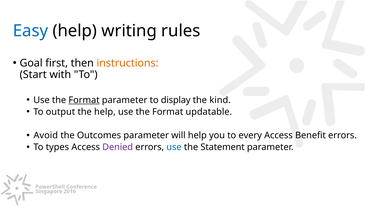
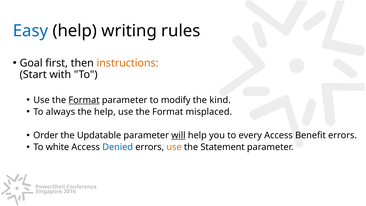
display: display -> modify
output: output -> always
updatable: updatable -> misplaced
Avoid: Avoid -> Order
Outcomes: Outcomes -> Updatable
will underline: none -> present
types: types -> white
Denied colour: purple -> blue
use at (174, 147) colour: blue -> orange
